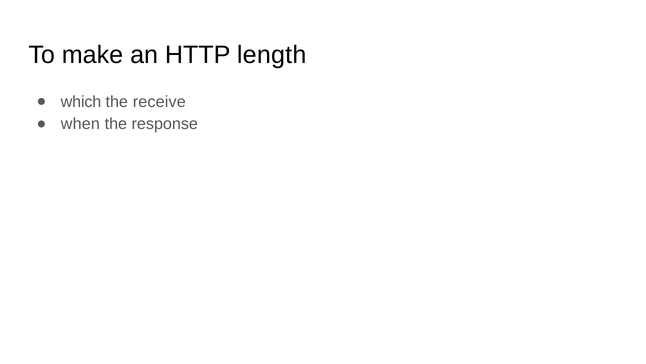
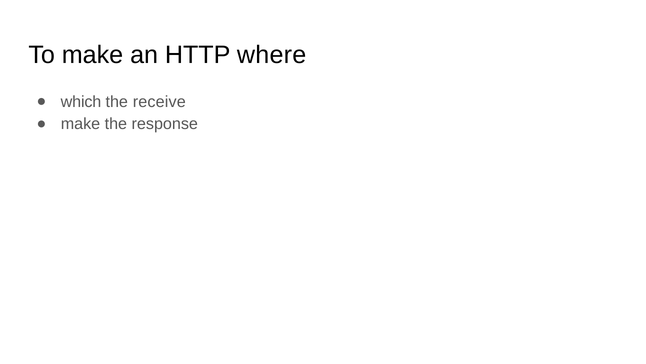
length: length -> where
when at (80, 124): when -> make
